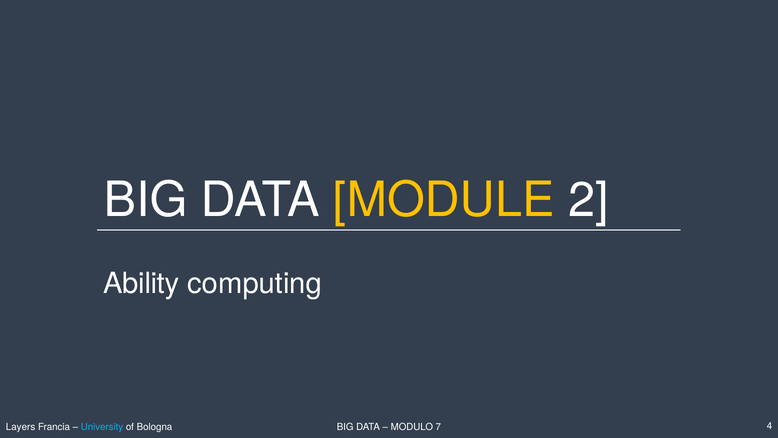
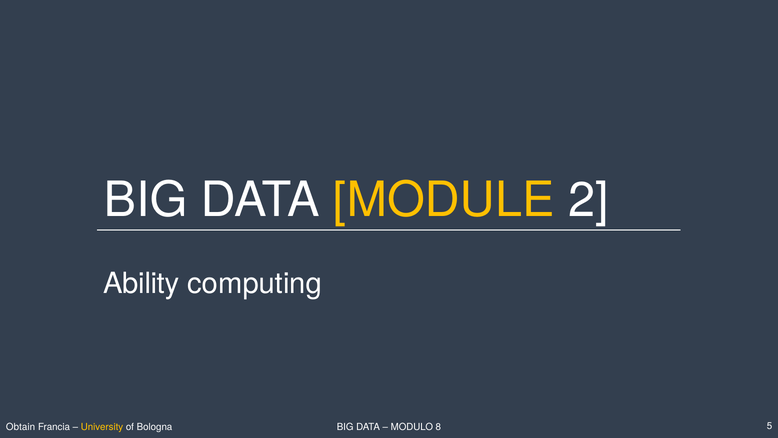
Layers: Layers -> Obtain
University colour: light blue -> yellow
7: 7 -> 8
4: 4 -> 5
